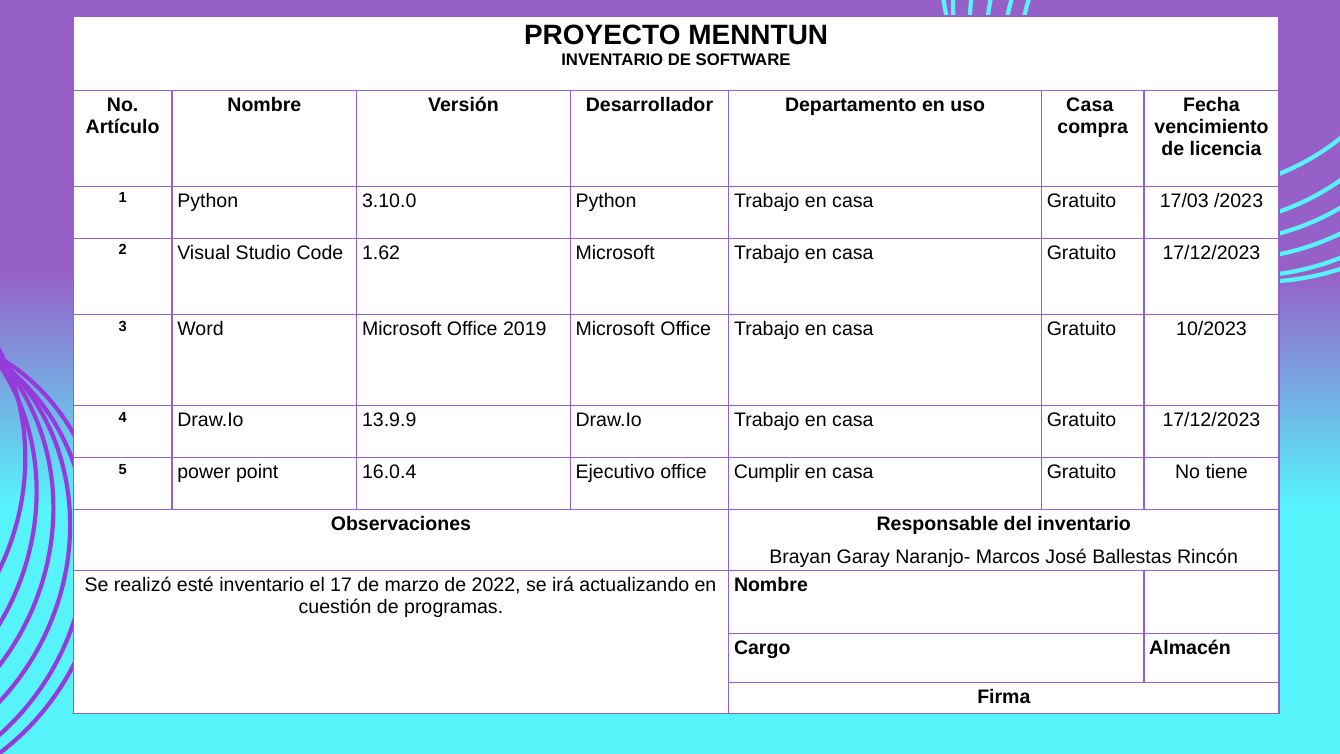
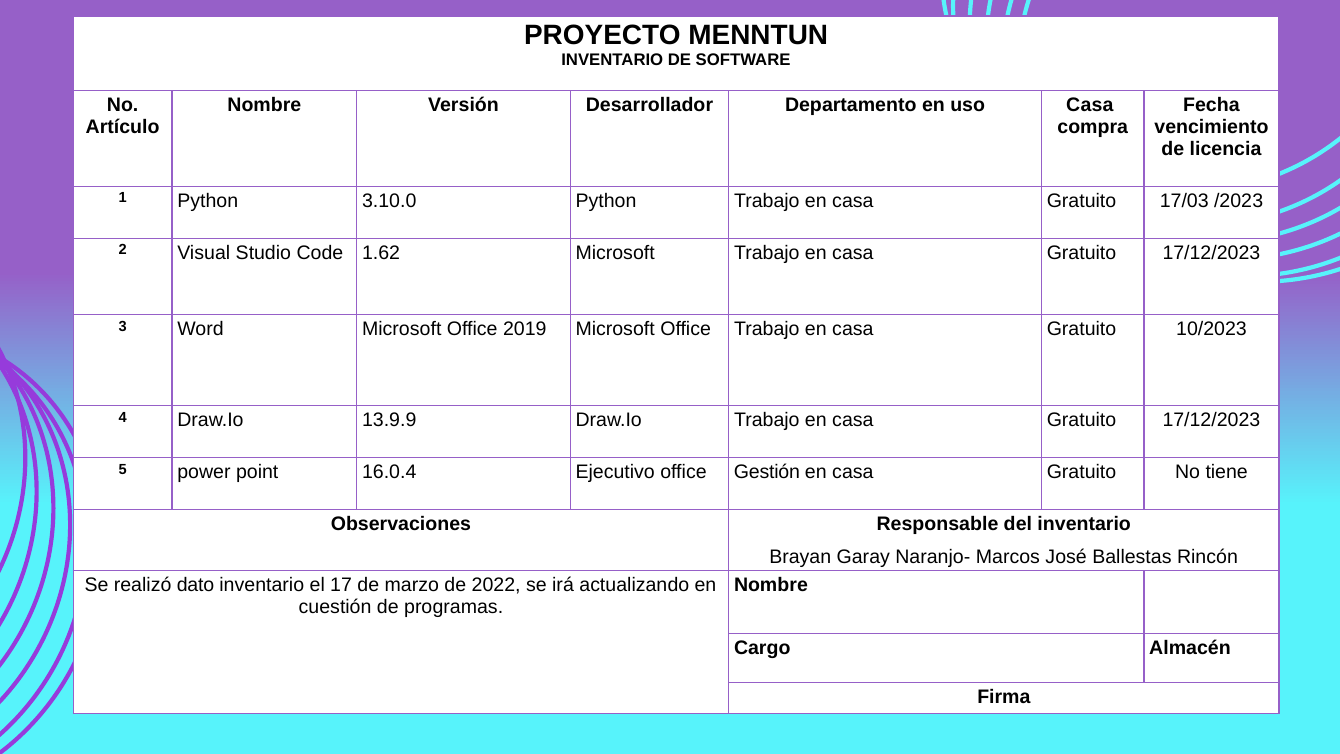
Cumplir: Cumplir -> Gestión
esté: esté -> dato
